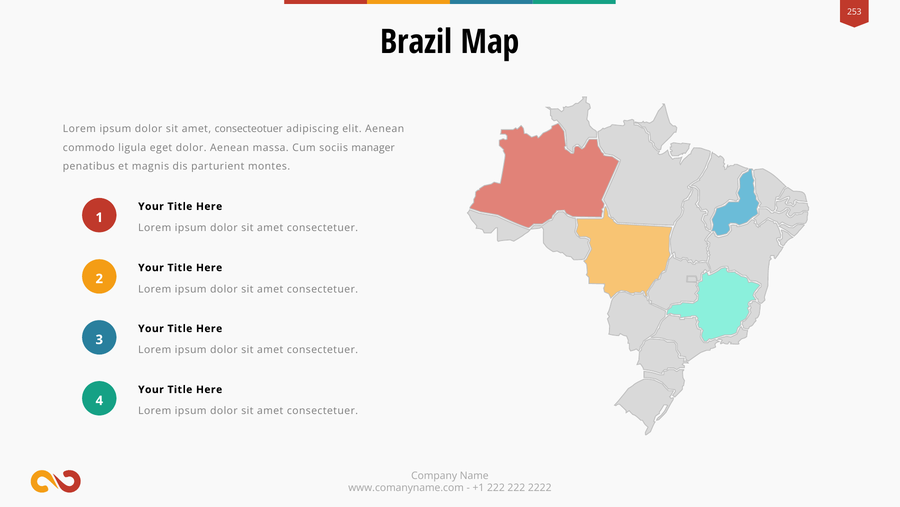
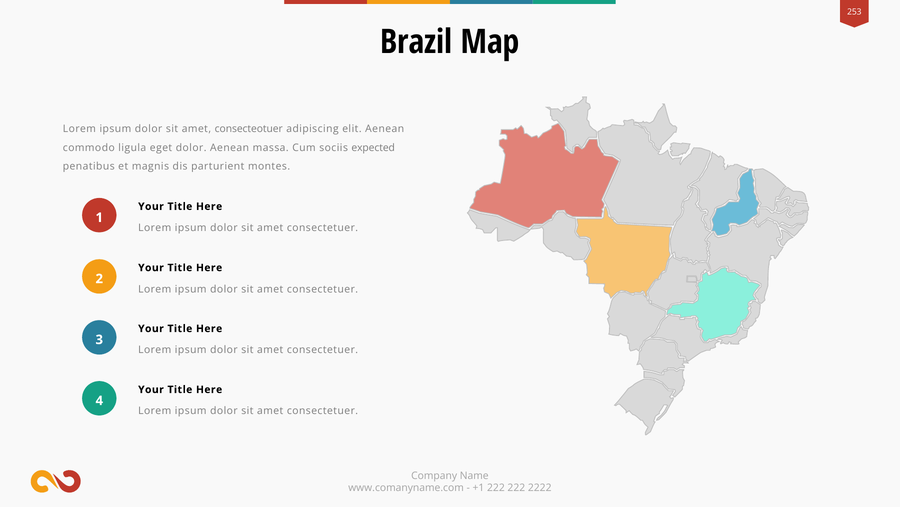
manager: manager -> expected
